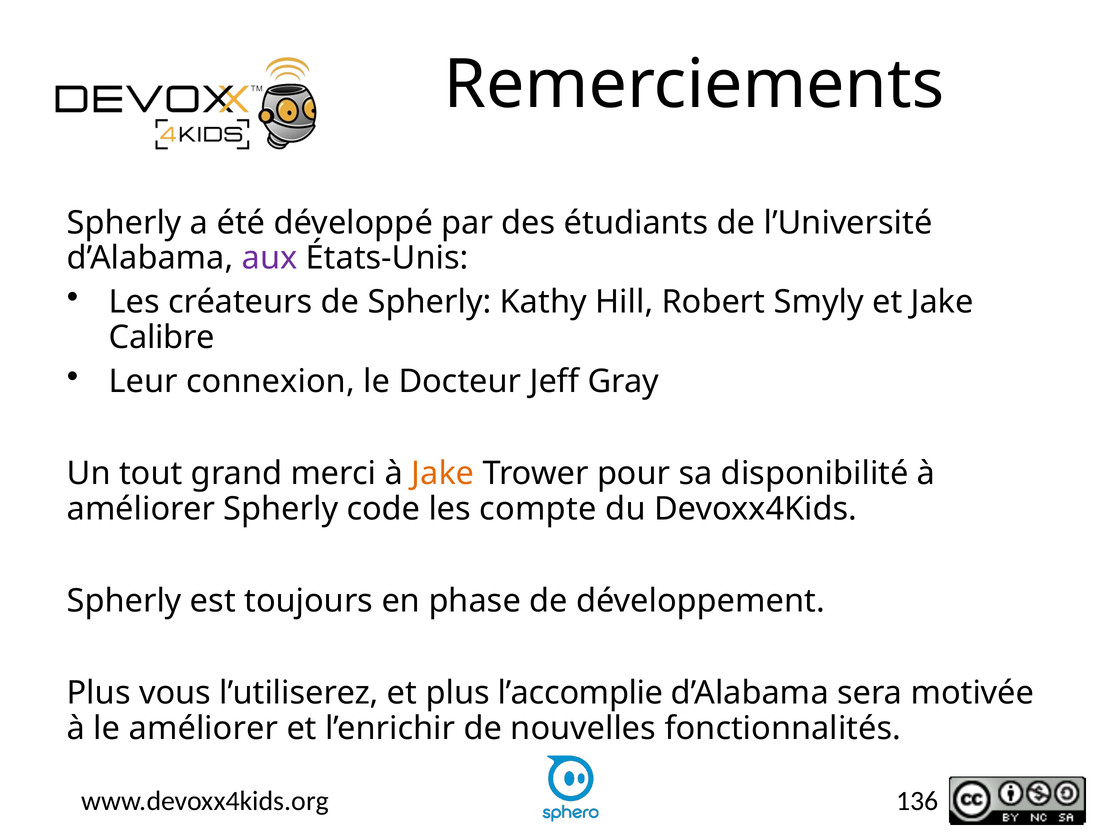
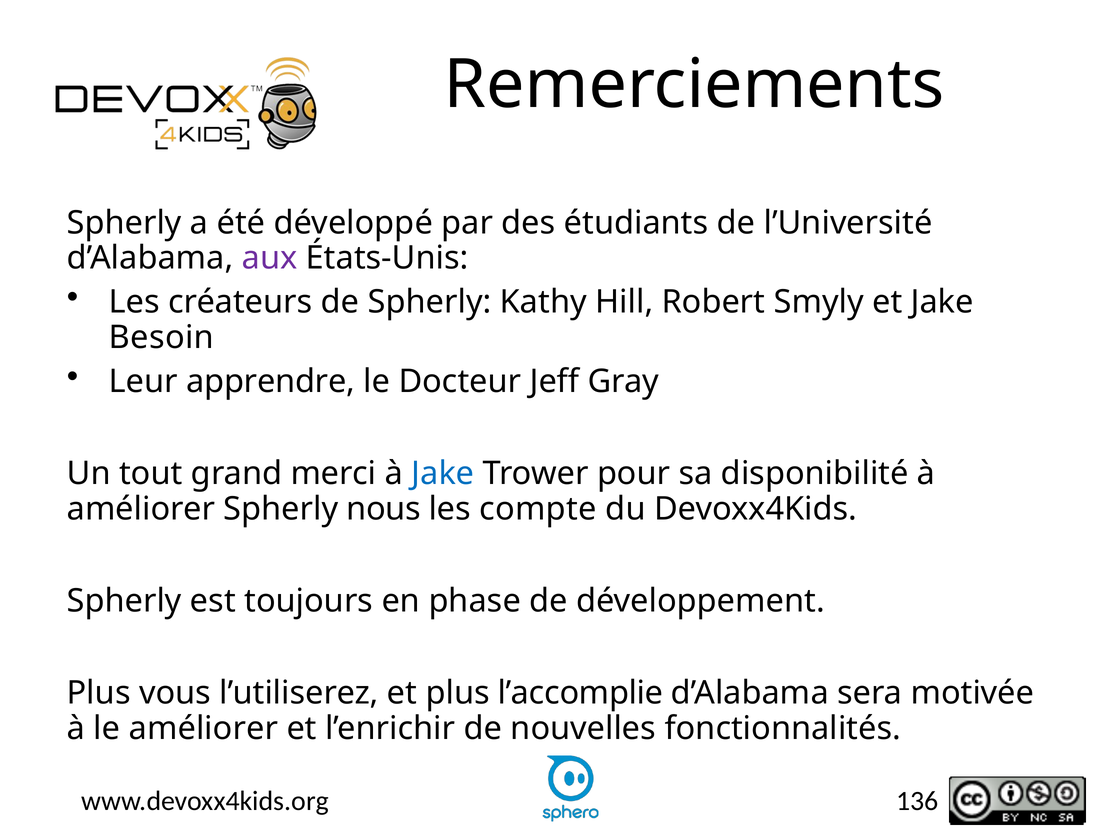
Calibre: Calibre -> Besoin
connexion: connexion -> apprendre
Jake at (443, 474) colour: orange -> blue
code: code -> nous
